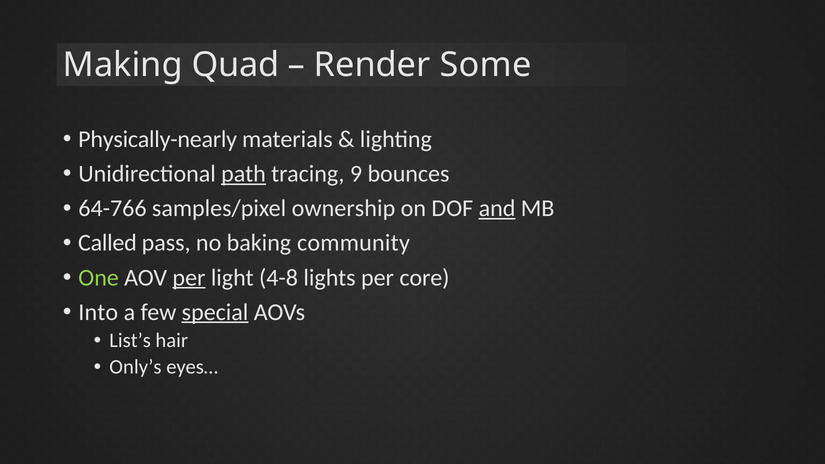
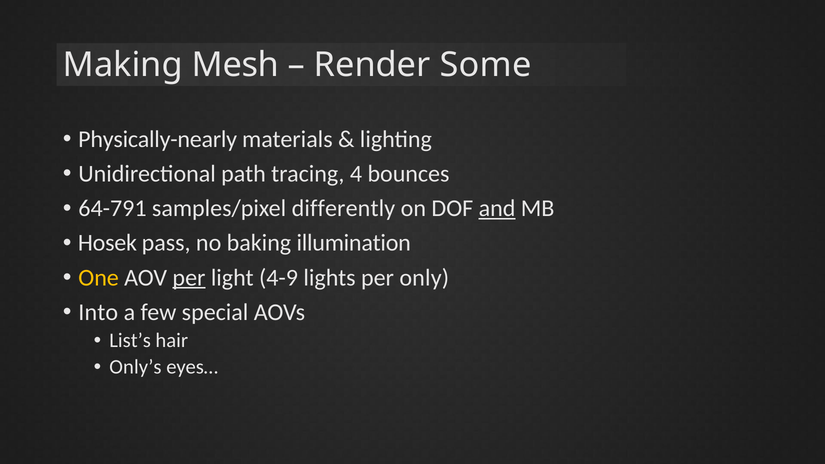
Quad: Quad -> Mesh
path underline: present -> none
9: 9 -> 4
64-766: 64-766 -> 64-791
ownership: ownership -> differently
Called: Called -> Hosek
community: community -> illumination
One colour: light green -> yellow
4-8: 4-8 -> 4-9
core: core -> only
special underline: present -> none
